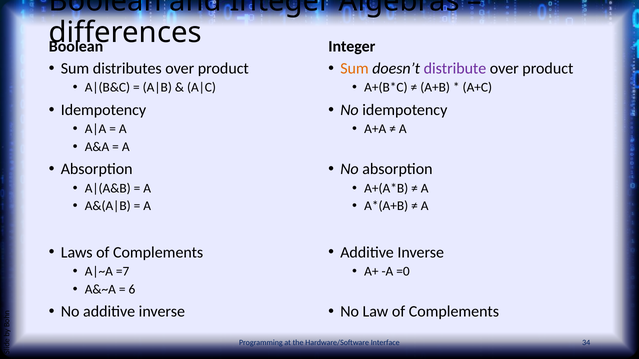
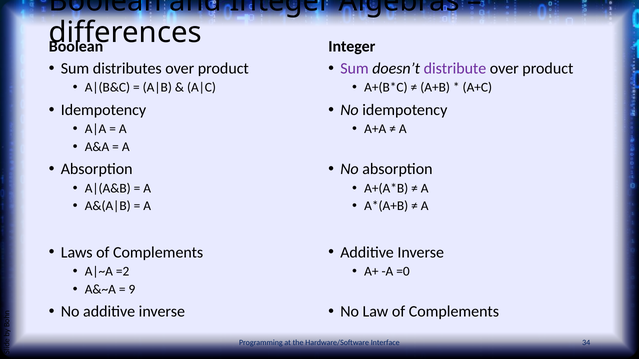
Sum at (354, 68) colour: orange -> purple
=7: =7 -> =2
6: 6 -> 9
